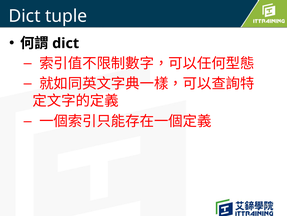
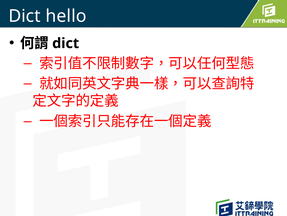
tuple: tuple -> hello
